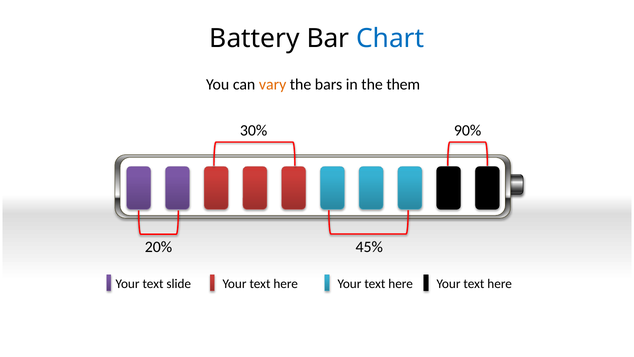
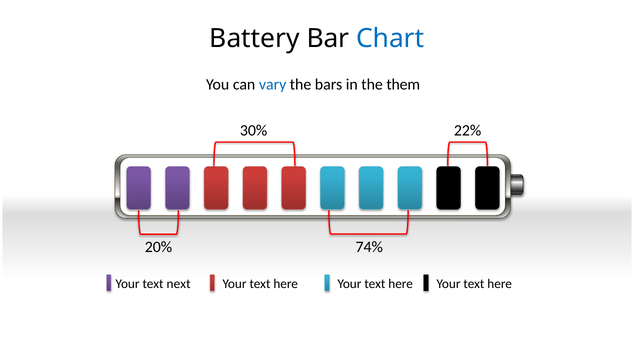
vary colour: orange -> blue
90%: 90% -> 22%
45%: 45% -> 74%
slide: slide -> next
